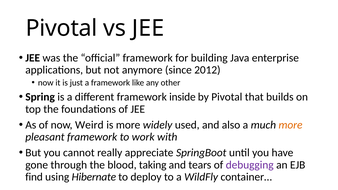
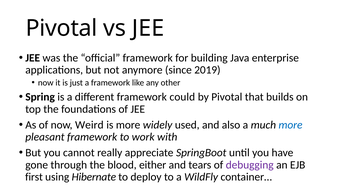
2012: 2012 -> 2019
inside: inside -> could
more at (291, 125) colour: orange -> blue
taking: taking -> either
find: find -> first
